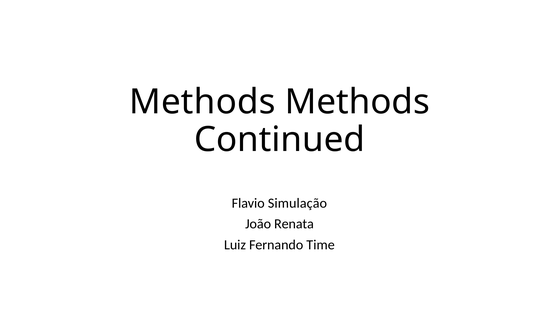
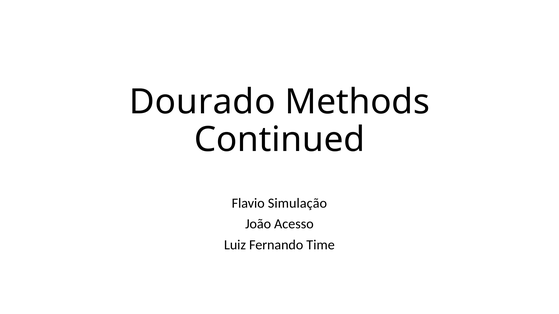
Methods at (202, 102): Methods -> Dourado
Renata: Renata -> Acesso
